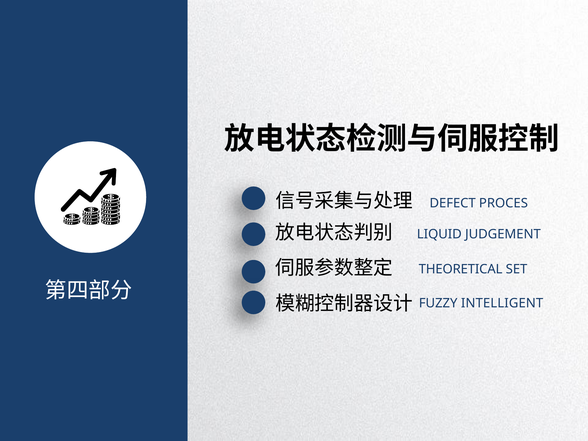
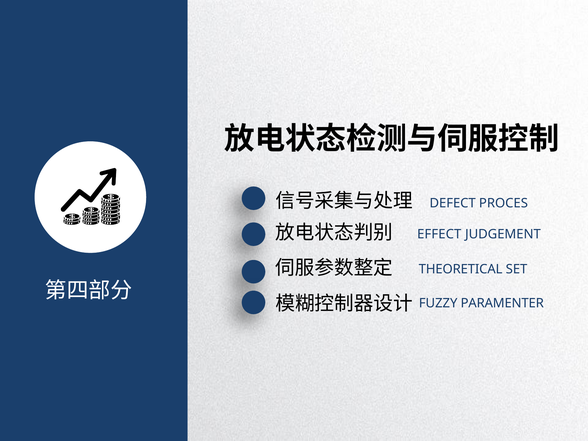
LIQUID: LIQUID -> EFFECT
INTELLIGENT: INTELLIGENT -> PARAMENTER
